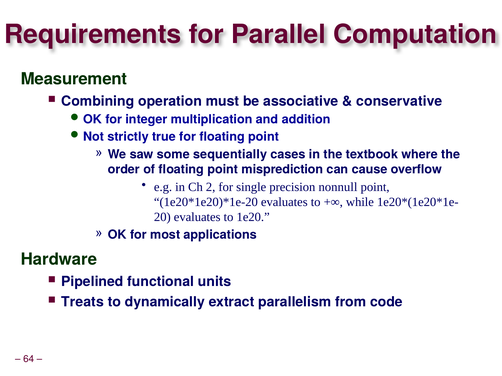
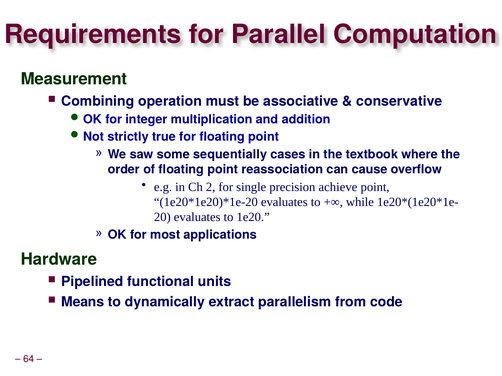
misprediction: misprediction -> reassociation
nonnull: nonnull -> achieve
Treats: Treats -> Means
